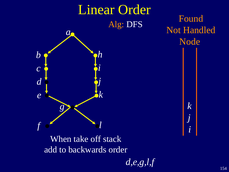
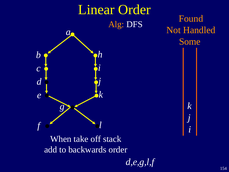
Node: Node -> Some
